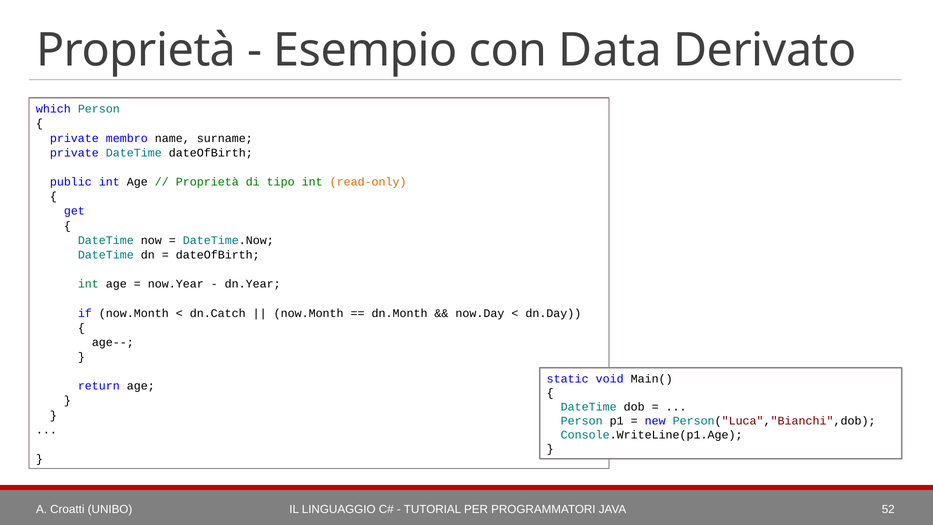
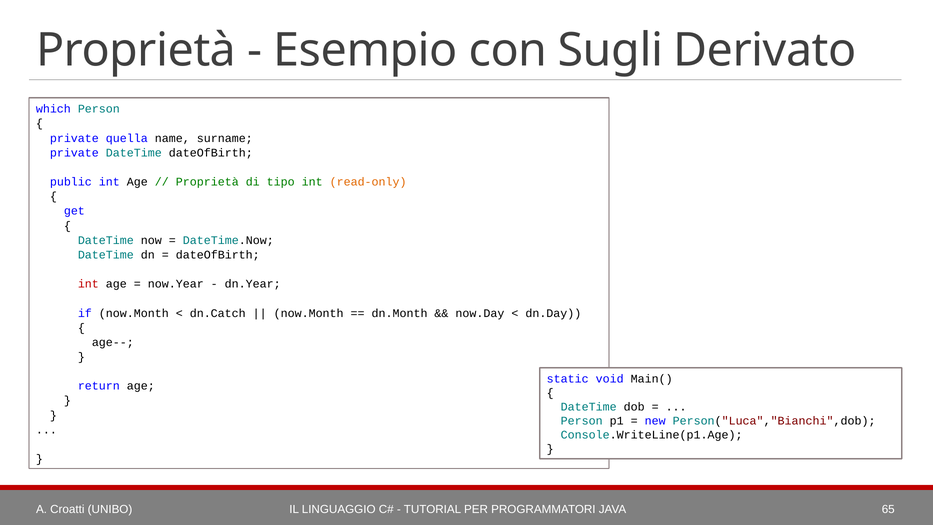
Data: Data -> Sugli
membro: membro -> quella
int at (88, 284) colour: green -> red
52: 52 -> 65
